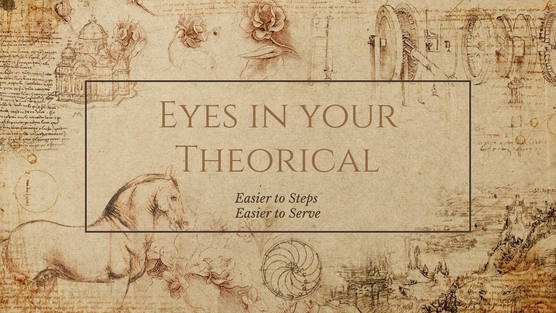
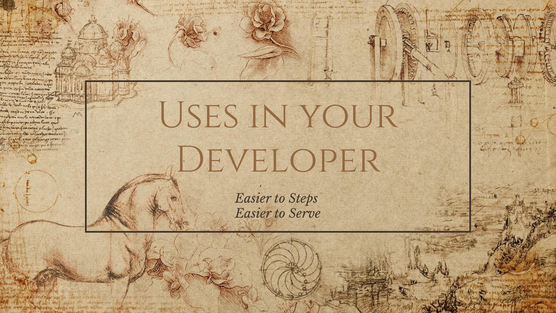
Eyes: Eyes -> Uses
Theorical: Theorical -> Developer
